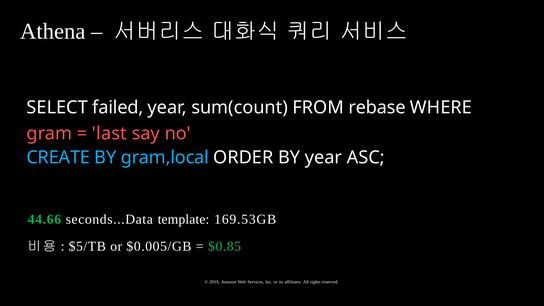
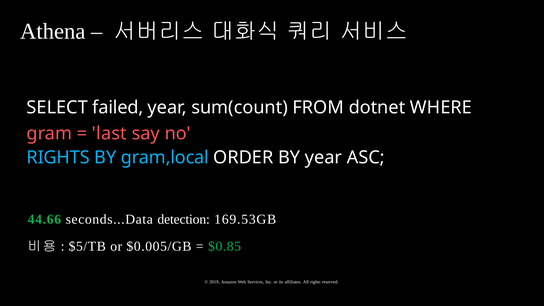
rebase: rebase -> dotnet
CREATE at (58, 158): CREATE -> RIGHTS
template: template -> detection
